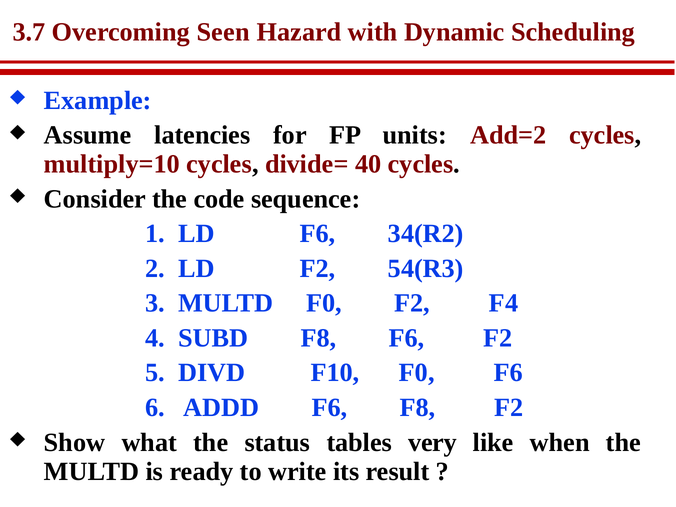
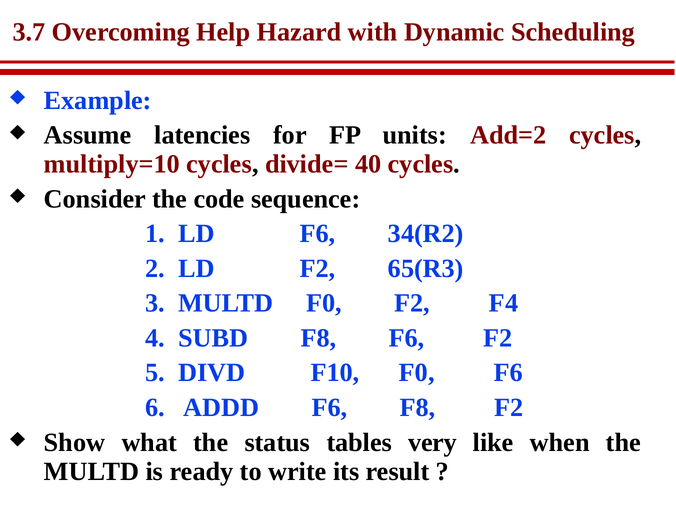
Seen: Seen -> Help
54(R3: 54(R3 -> 65(R3
